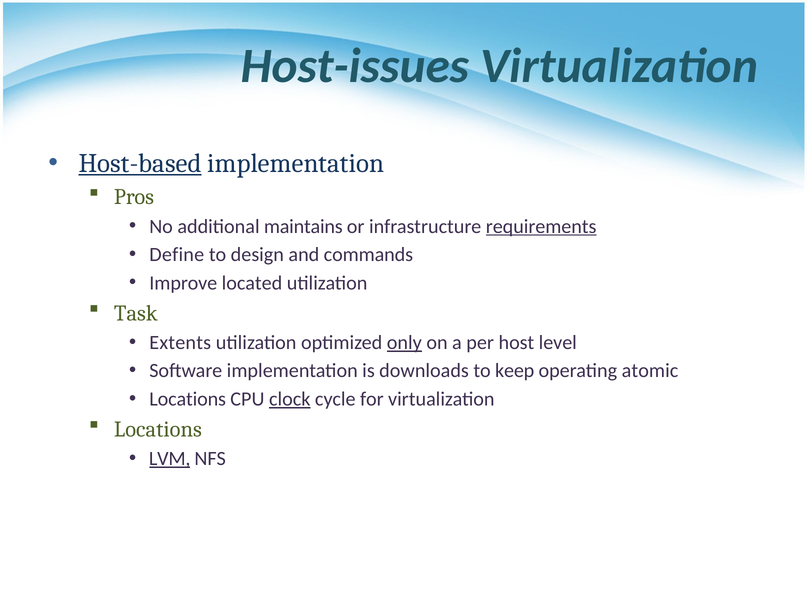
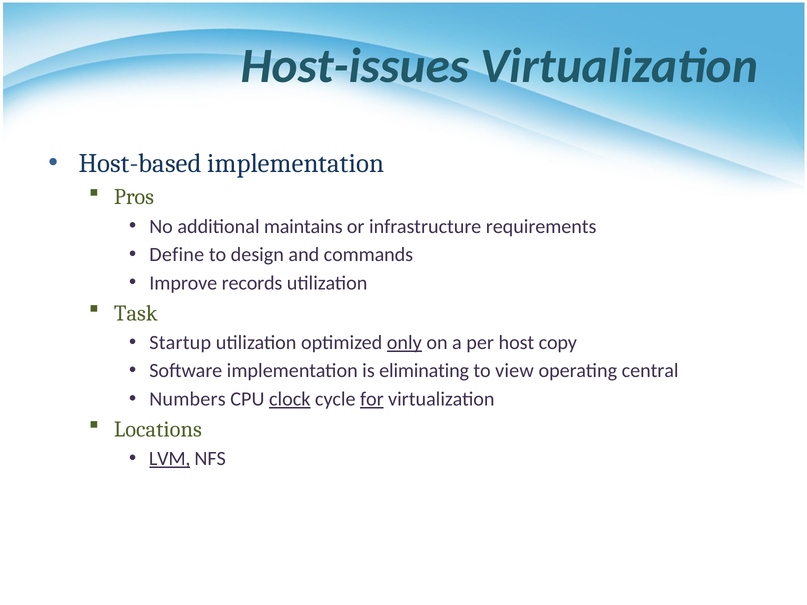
Host-based underline: present -> none
requirements underline: present -> none
located: located -> records
Extents: Extents -> Startup
level: level -> copy
downloads: downloads -> eliminating
keep: keep -> view
atomic: atomic -> central
Locations at (188, 399): Locations -> Numbers
for underline: none -> present
